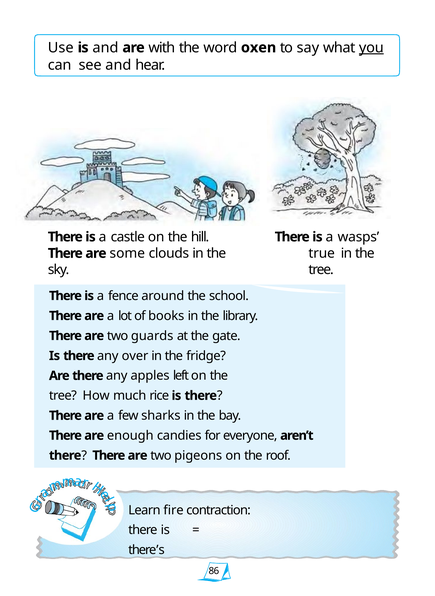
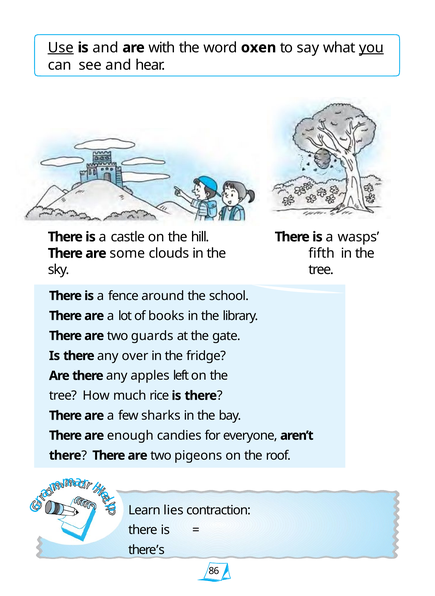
Use underline: none -> present
true: true -> fifth
fire: fire -> lies
